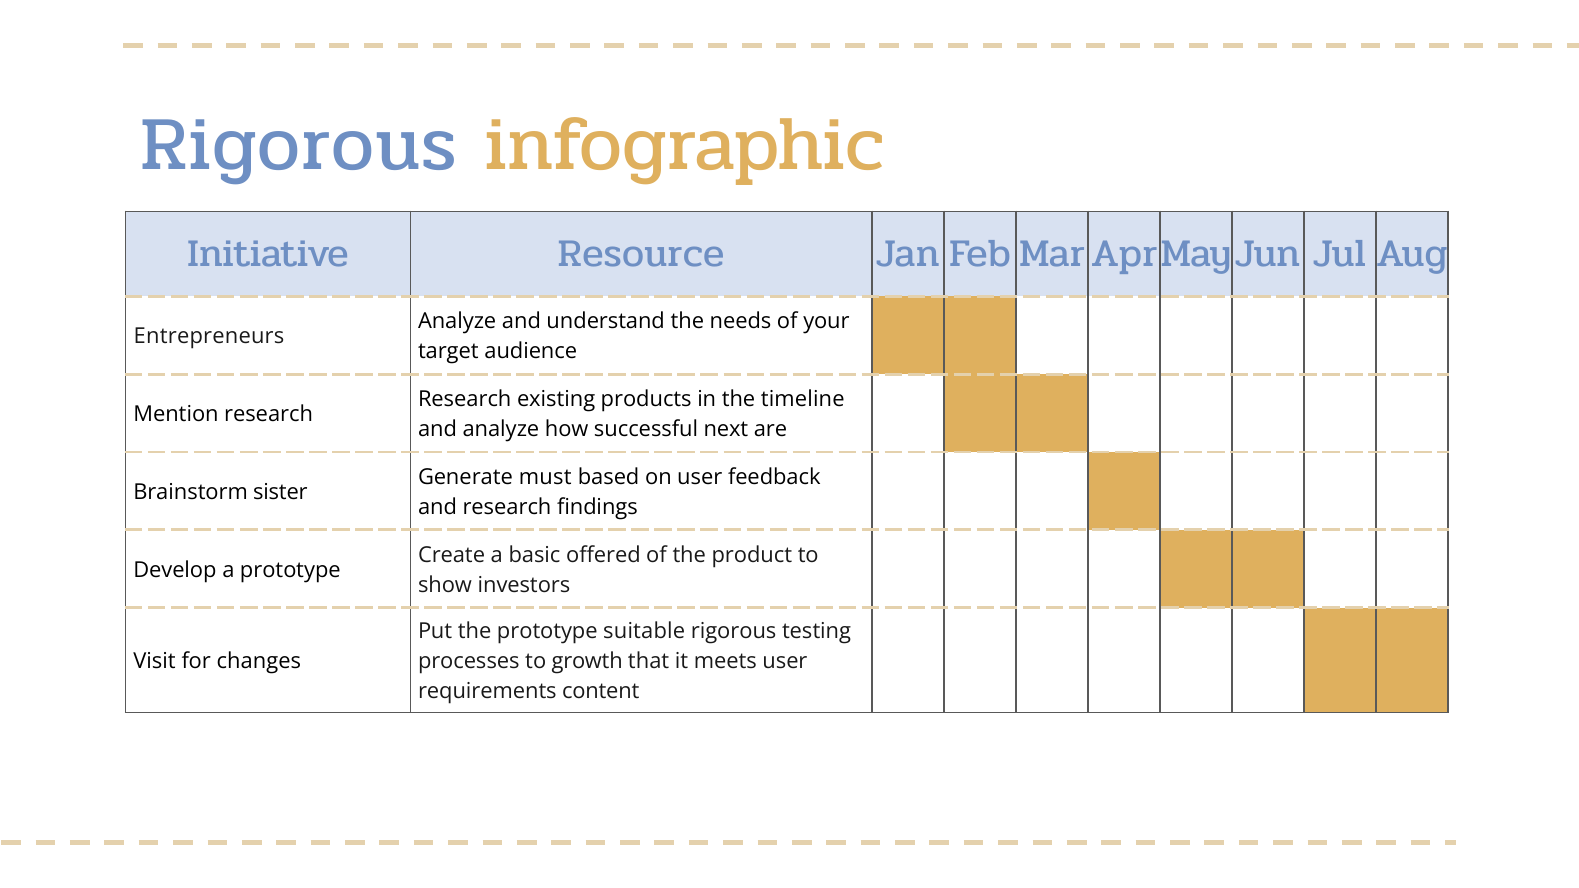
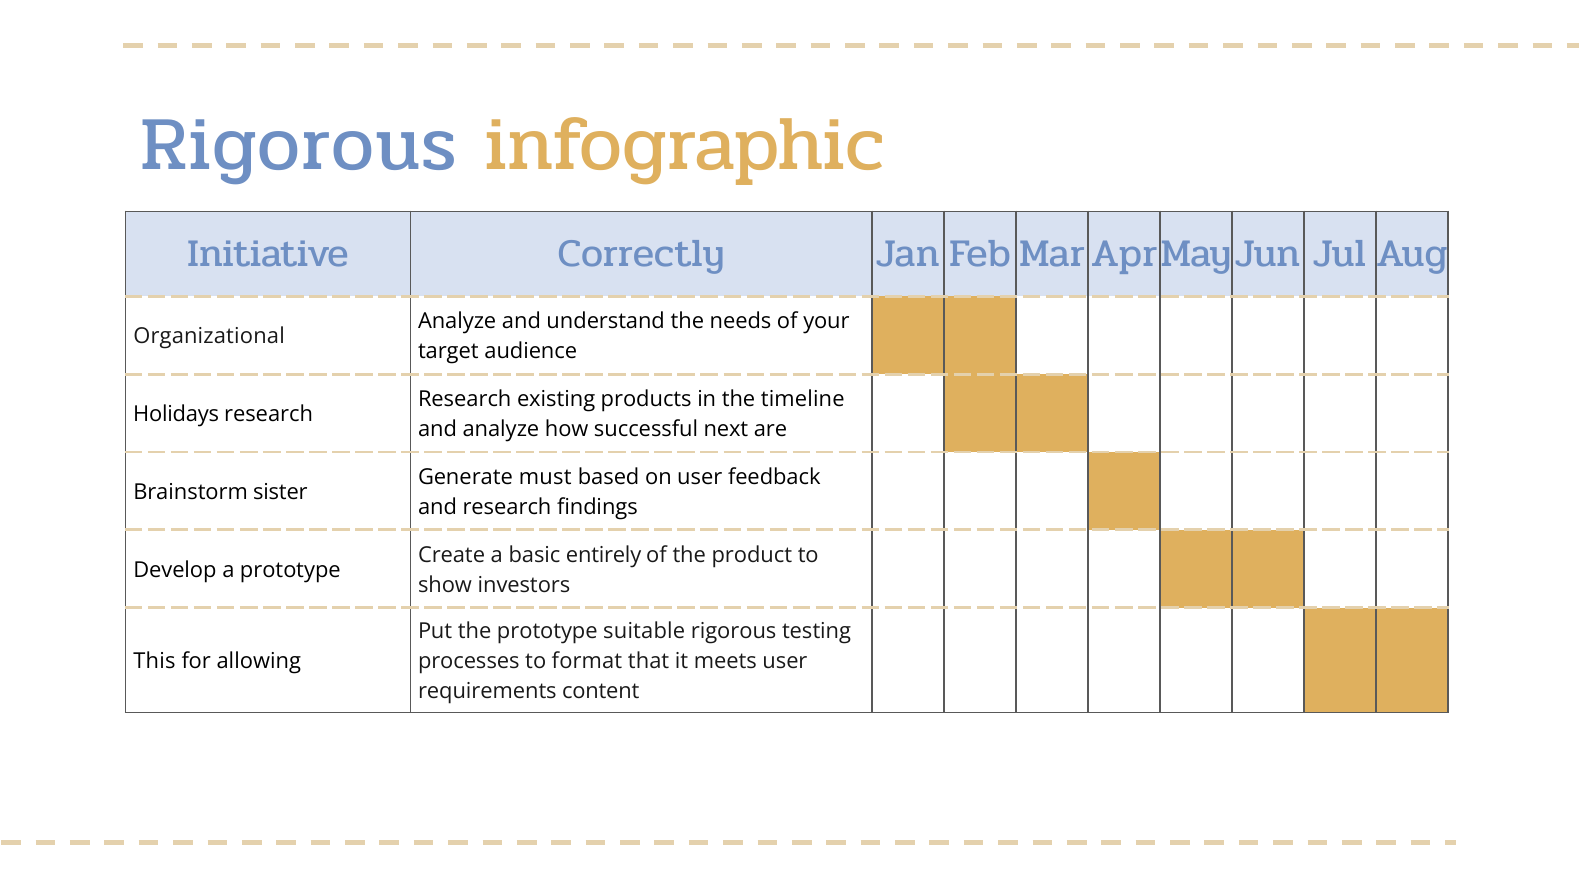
Resource: Resource -> Correctly
Entrepreneurs: Entrepreneurs -> Organizational
Mention: Mention -> Holidays
offered: offered -> entirely
Visit: Visit -> This
changes: changes -> allowing
growth: growth -> format
